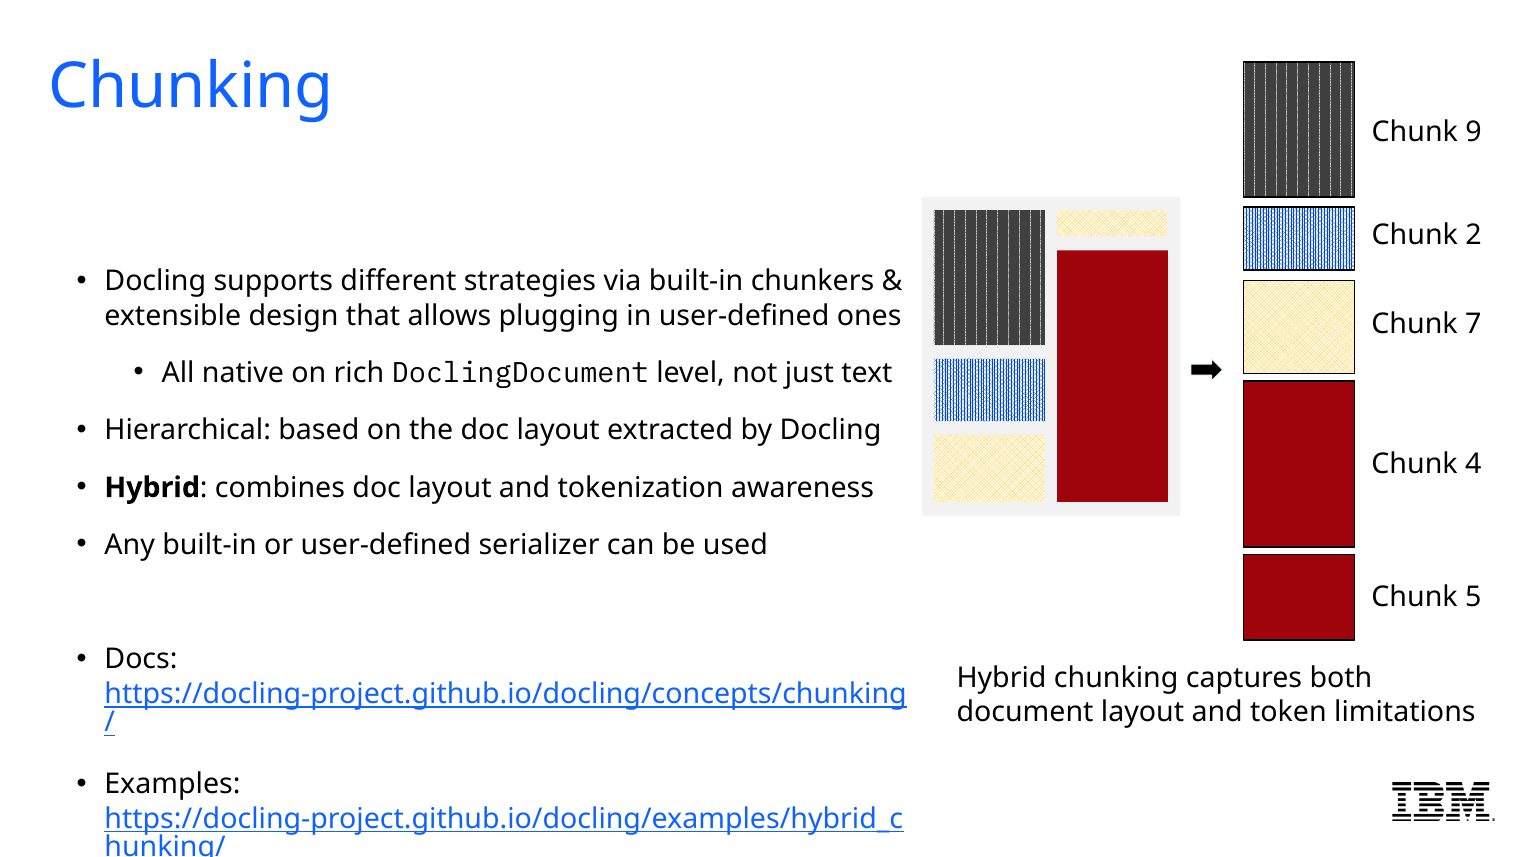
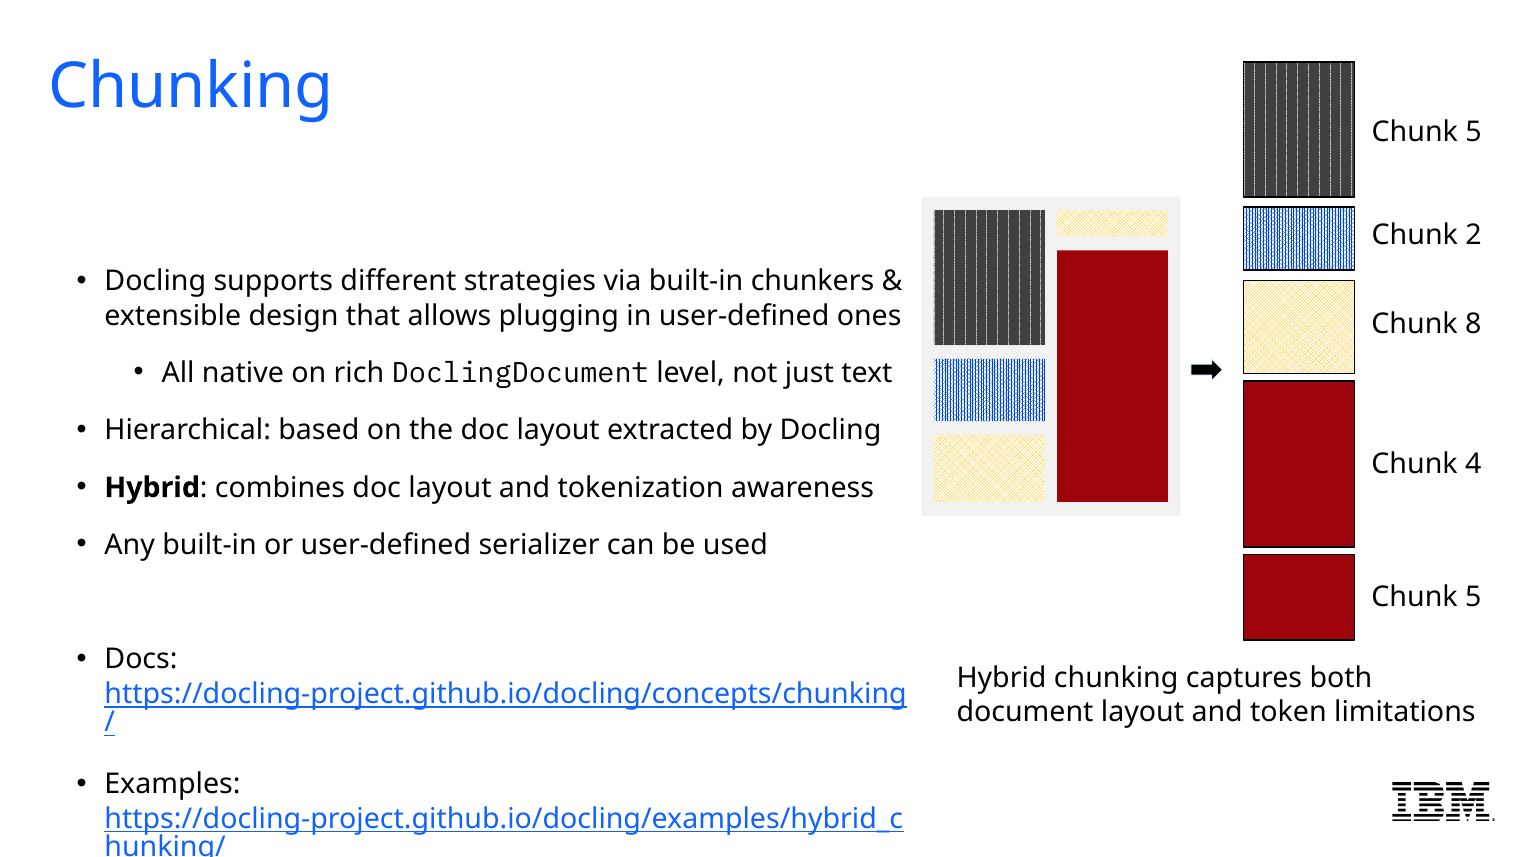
9 at (1474, 132): 9 -> 5
7: 7 -> 8
